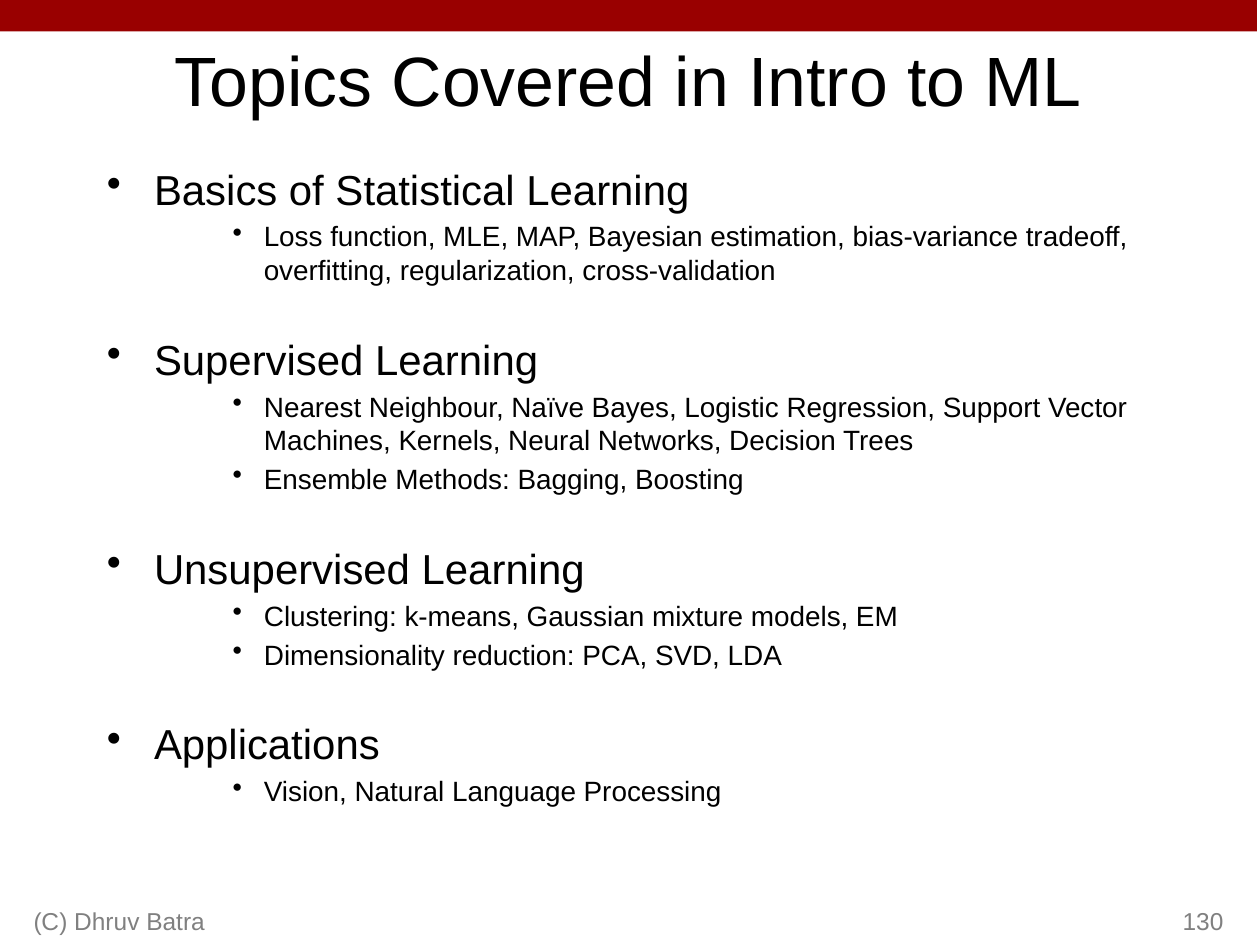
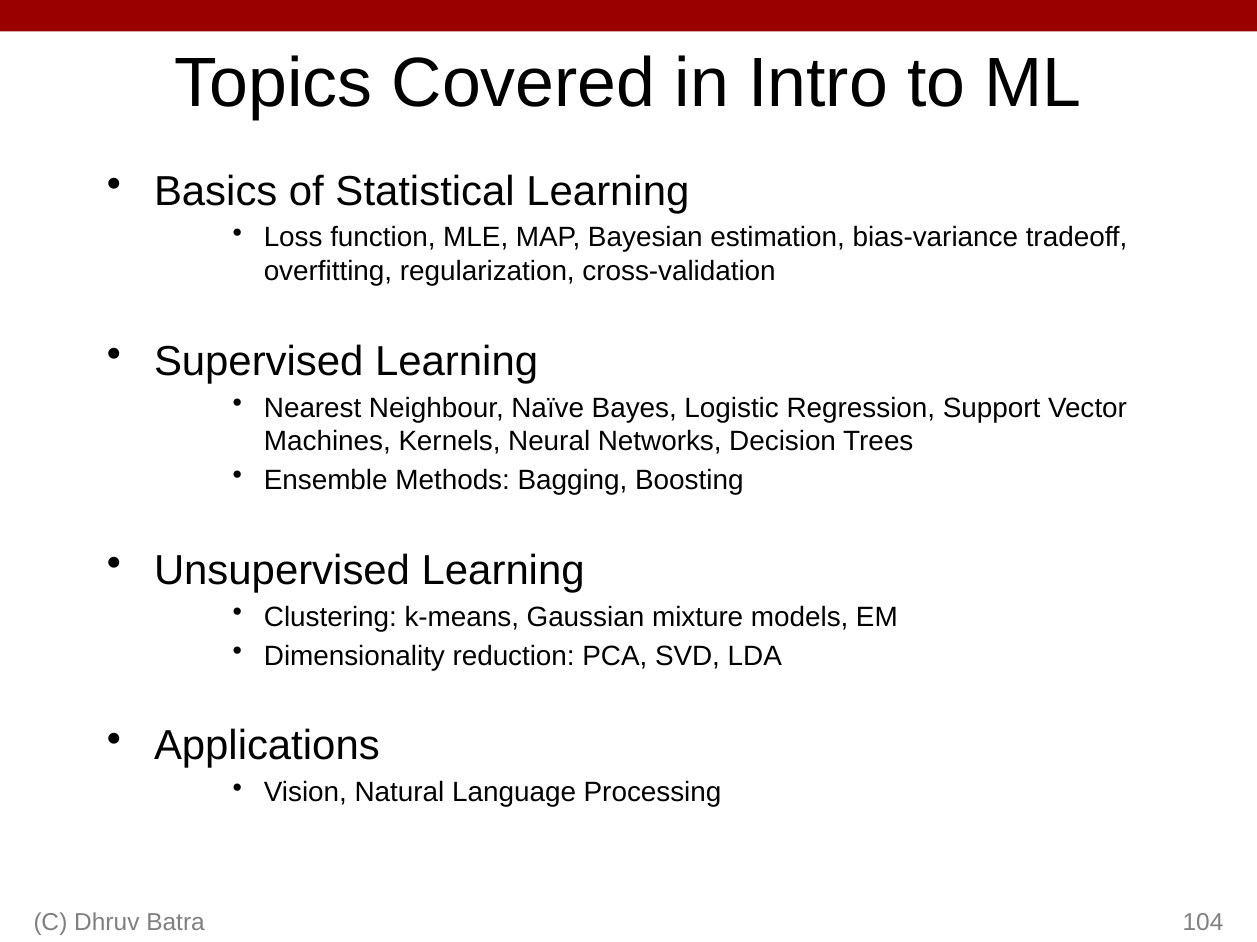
130: 130 -> 104
